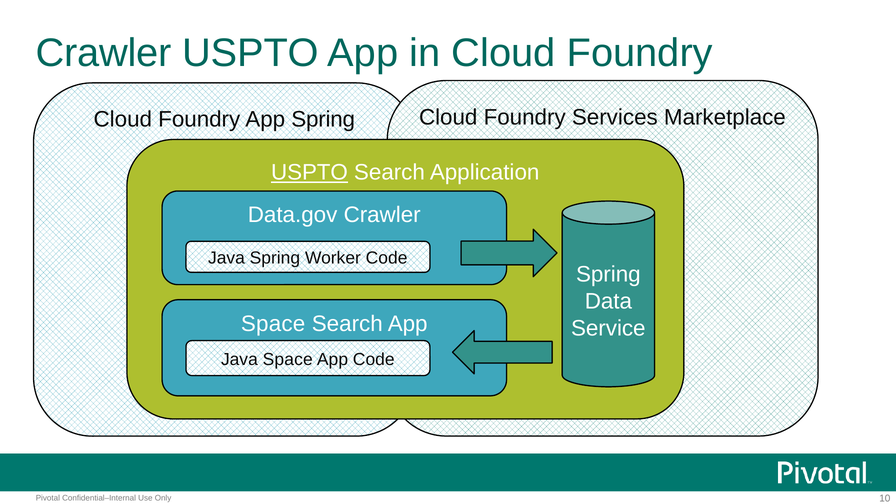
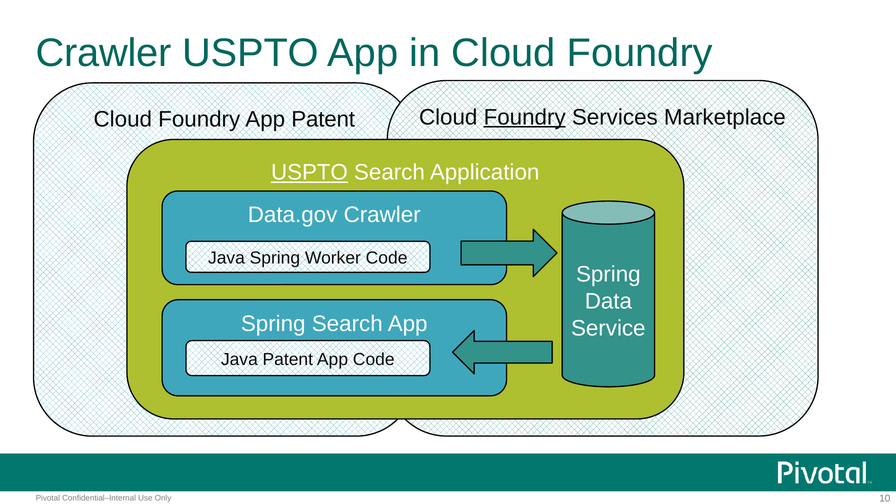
App Spring: Spring -> Patent
Foundry at (525, 117) underline: none -> present
Space at (273, 324): Space -> Spring
Java Space: Space -> Patent
